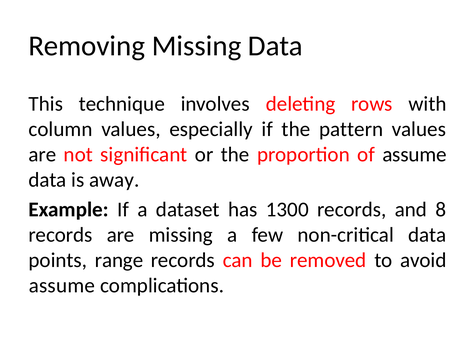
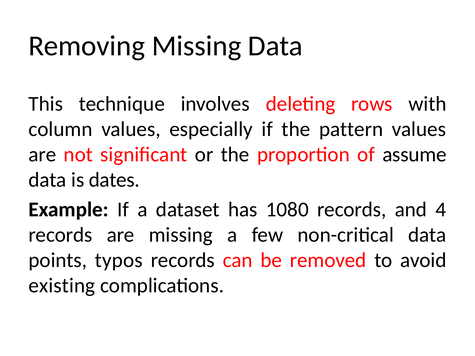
away: away -> dates
1300: 1300 -> 1080
8: 8 -> 4
range: range -> typos
assume at (62, 286): assume -> existing
